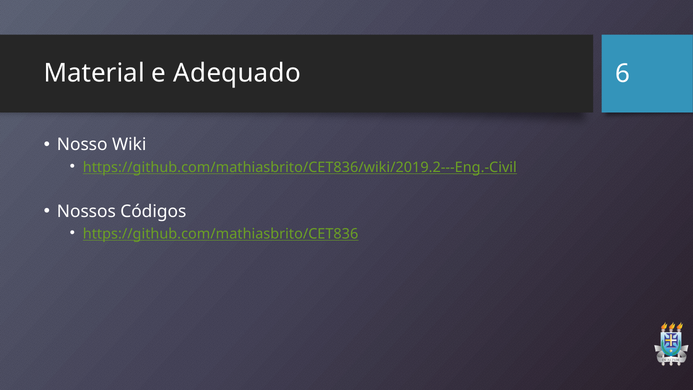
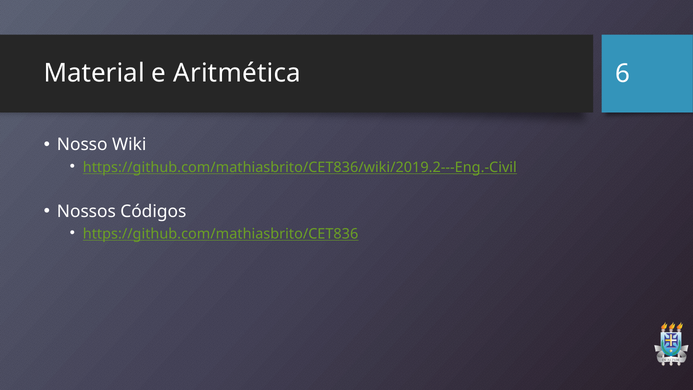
Adequado: Adequado -> Aritmética
